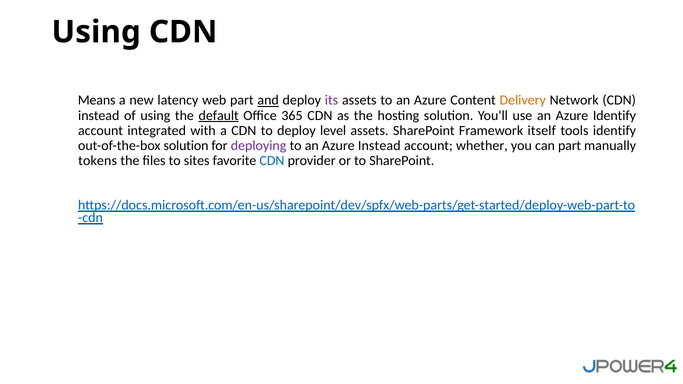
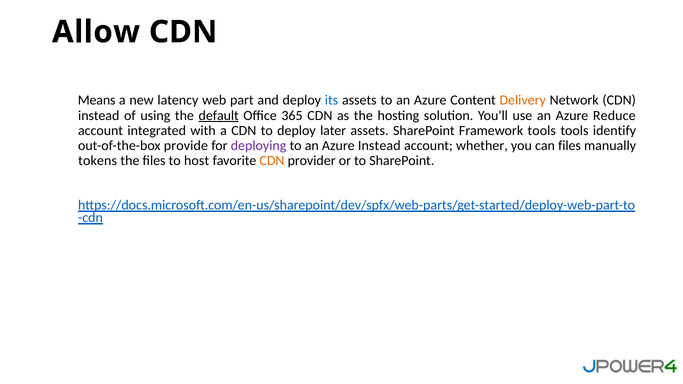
Using at (96, 32): Using -> Allow
and underline: present -> none
its colour: purple -> blue
Azure Identify: Identify -> Reduce
level: level -> later
Framework itself: itself -> tools
out-of-the-box solution: solution -> provide
can part: part -> files
sites: sites -> host
CDN at (272, 161) colour: blue -> orange
